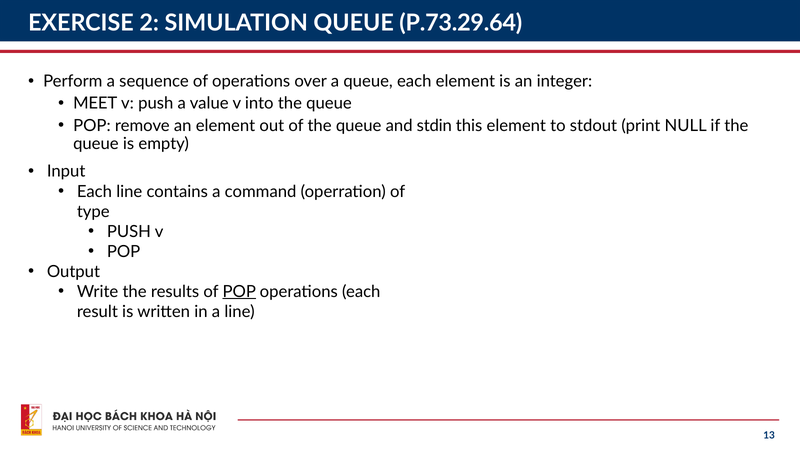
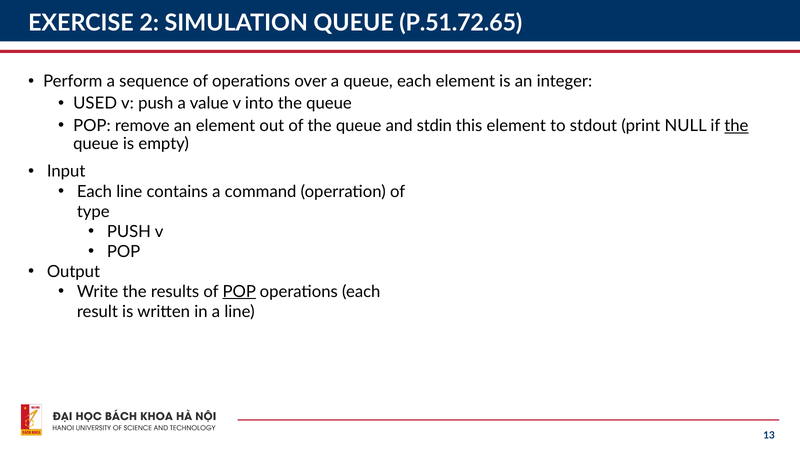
P.73.29.64: P.73.29.64 -> P.51.72.65
MEET: MEET -> USED
the at (736, 126) underline: none -> present
